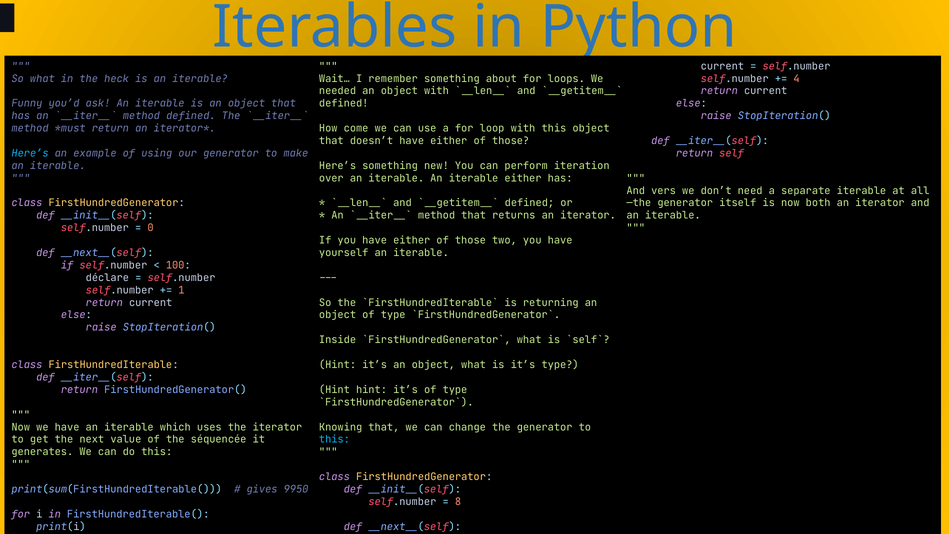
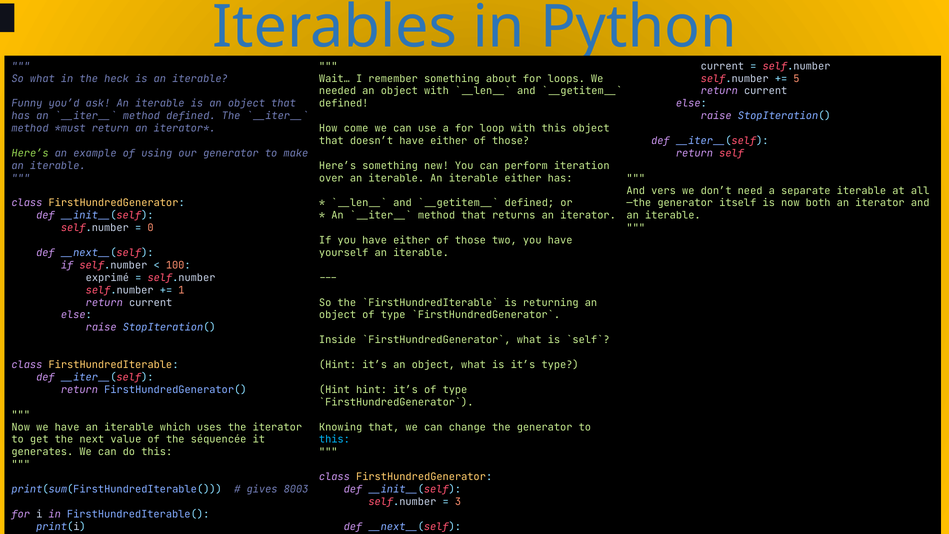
4: 4 -> 5
Here’s at (30, 153) colour: light blue -> light green
déclare: déclare -> exprimé
9950: 9950 -> 8003
8: 8 -> 3
